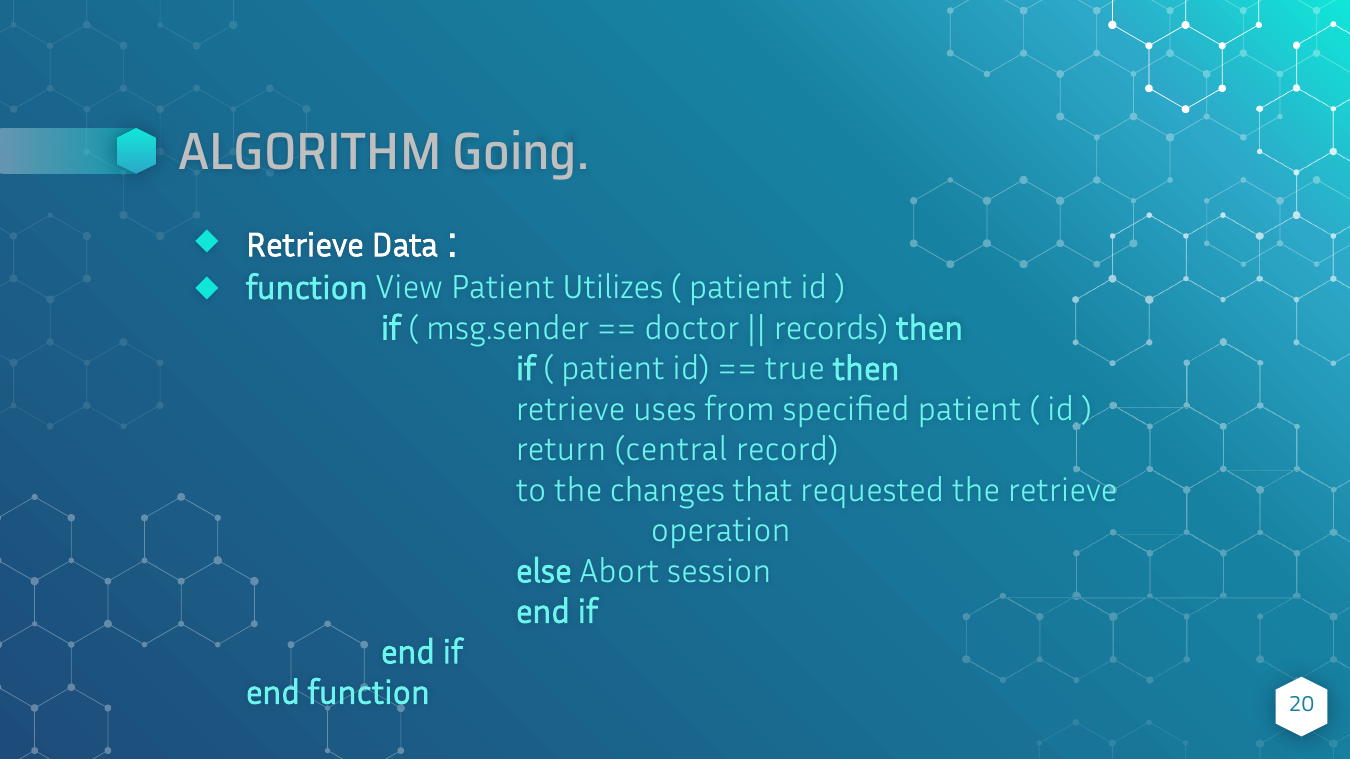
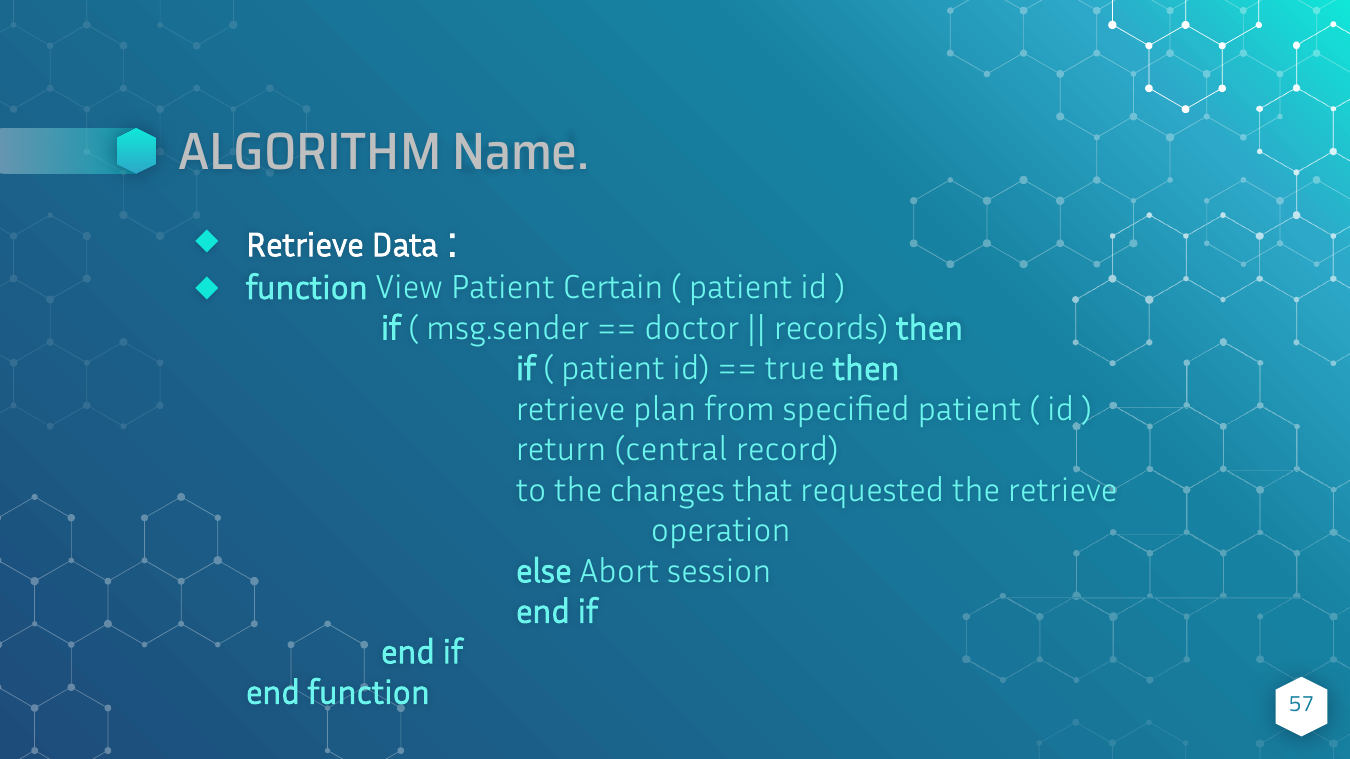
Going: Going -> Name
Utilizes: Utilizes -> Certain
uses: uses -> plan
20: 20 -> 57
